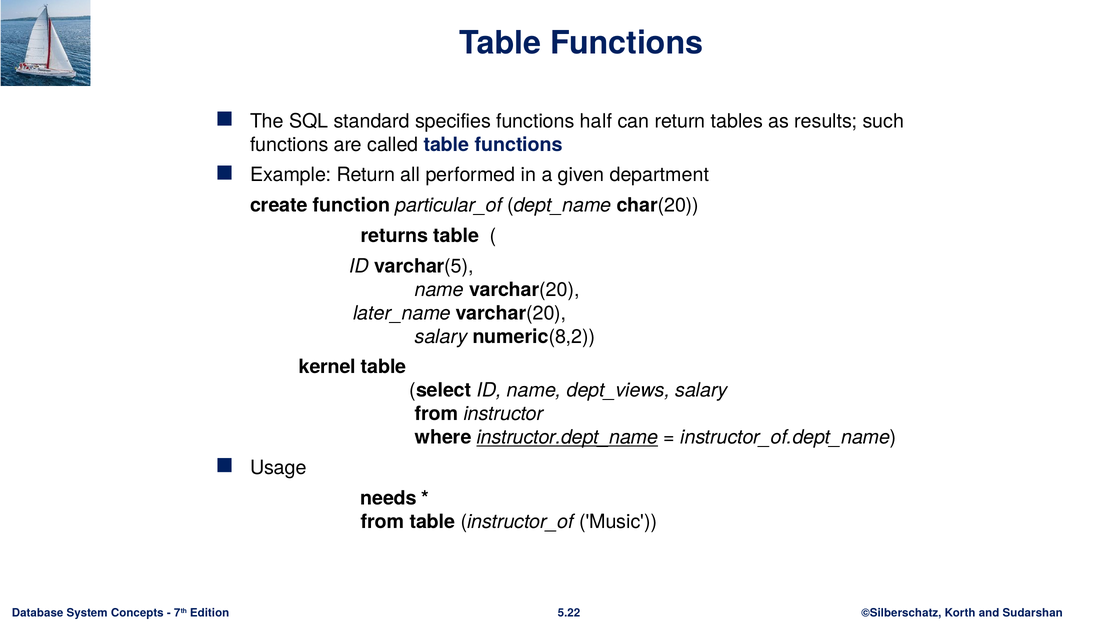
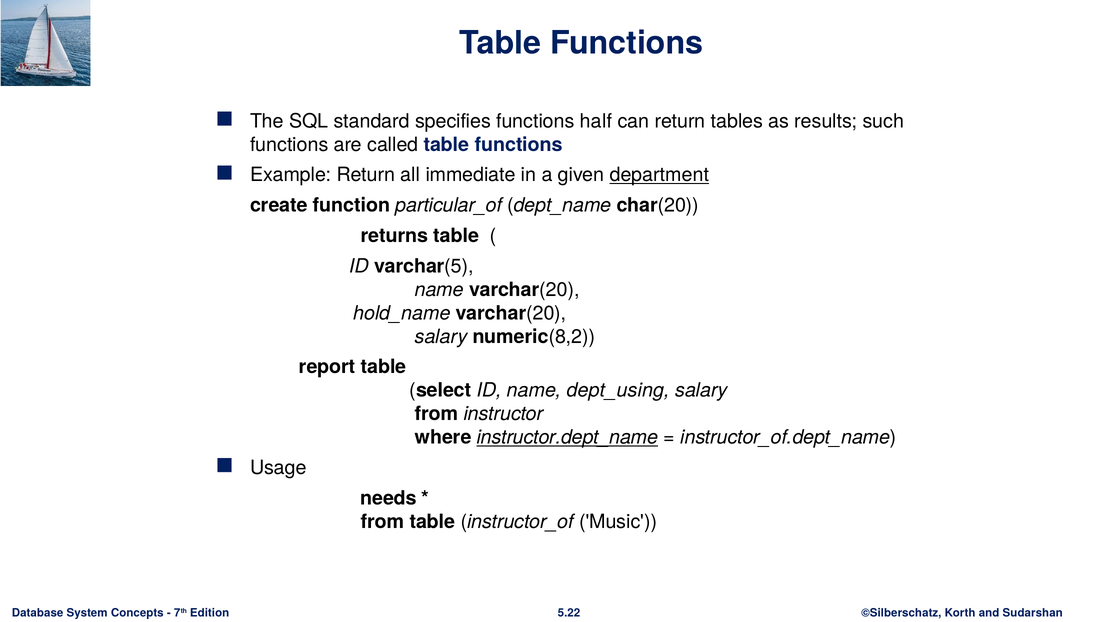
performed: performed -> immediate
department underline: none -> present
later_name: later_name -> hold_name
kernel: kernel -> report
dept_views: dept_views -> dept_using
